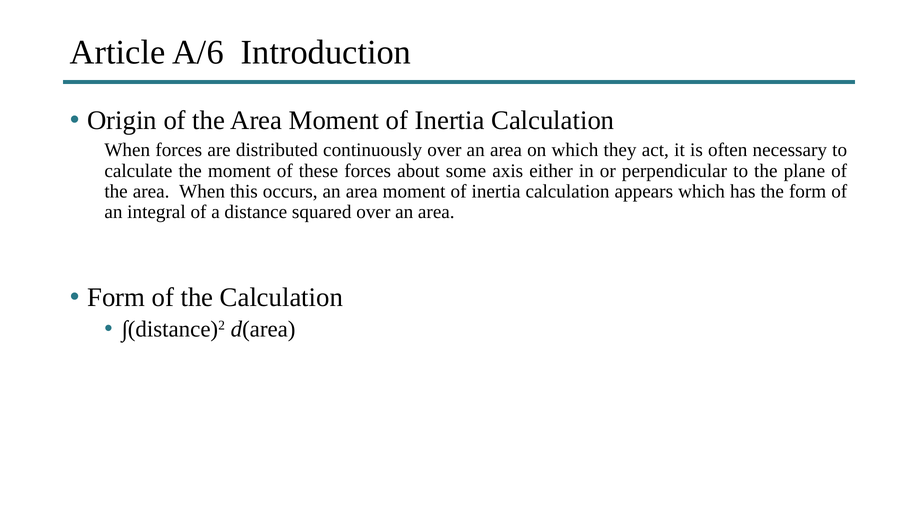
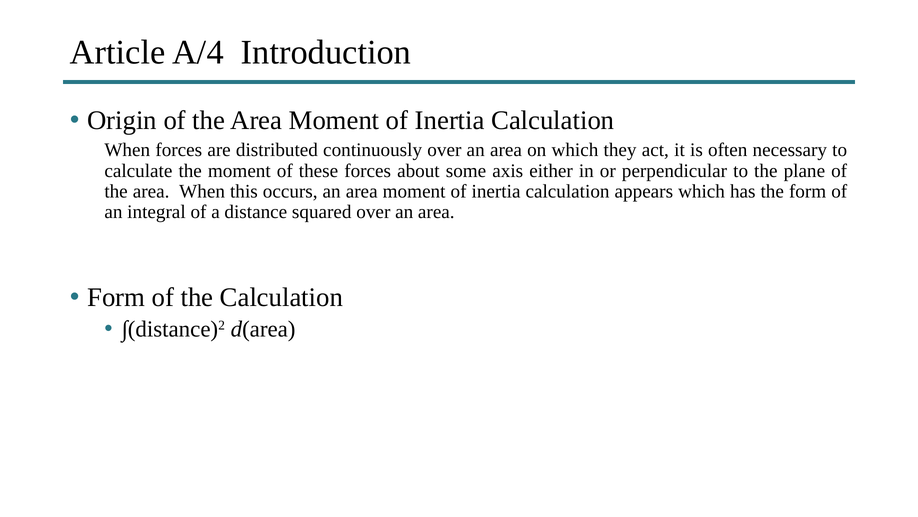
A/6: A/6 -> A/4
